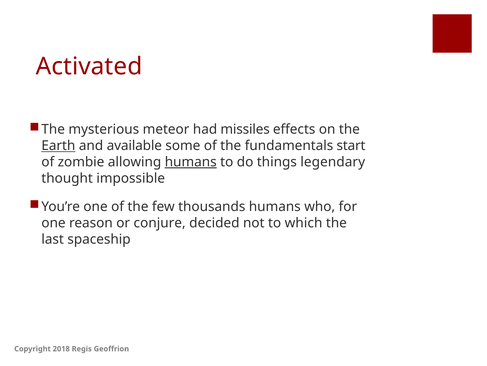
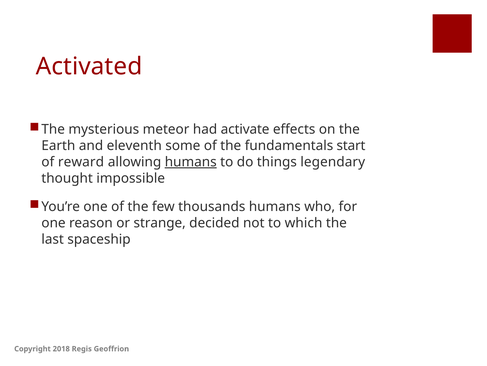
missiles: missiles -> activate
Earth underline: present -> none
available: available -> eleventh
zombie: zombie -> reward
conjure: conjure -> strange
